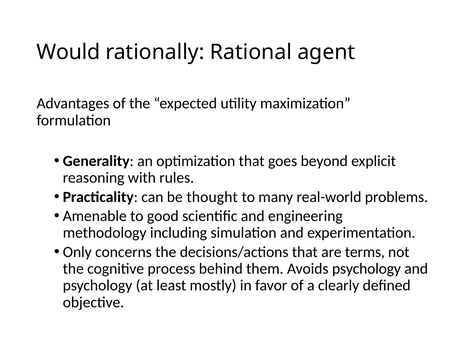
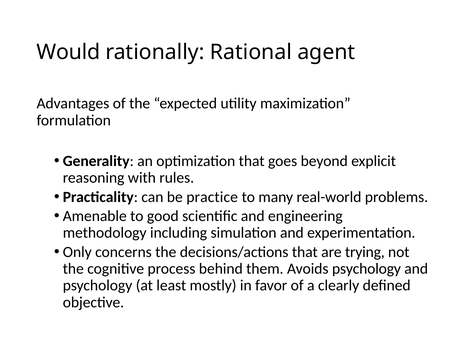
thought: thought -> practice
terms: terms -> trying
